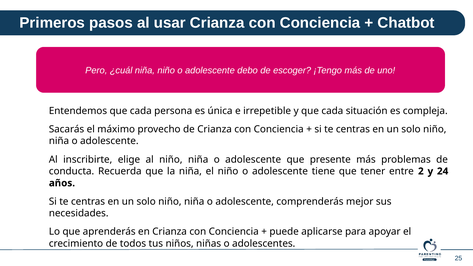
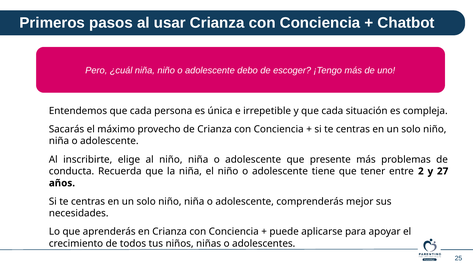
24: 24 -> 27
